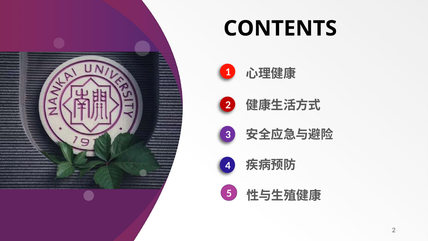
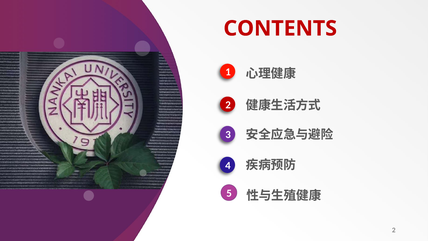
CONTENTS colour: black -> red
